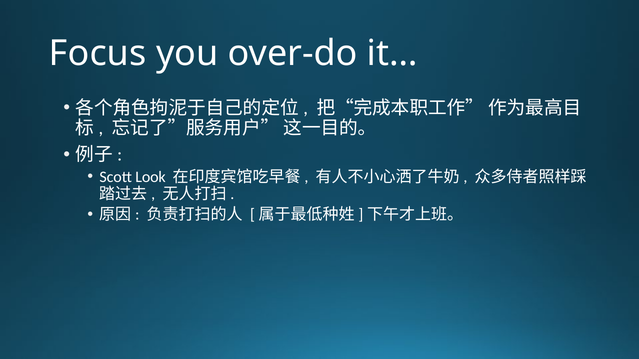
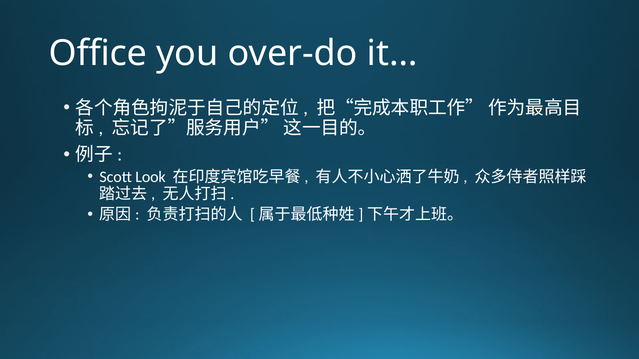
Focus: Focus -> Office
